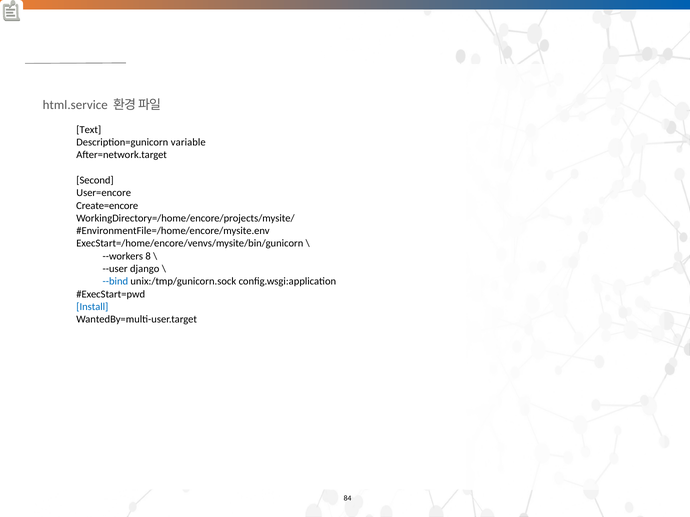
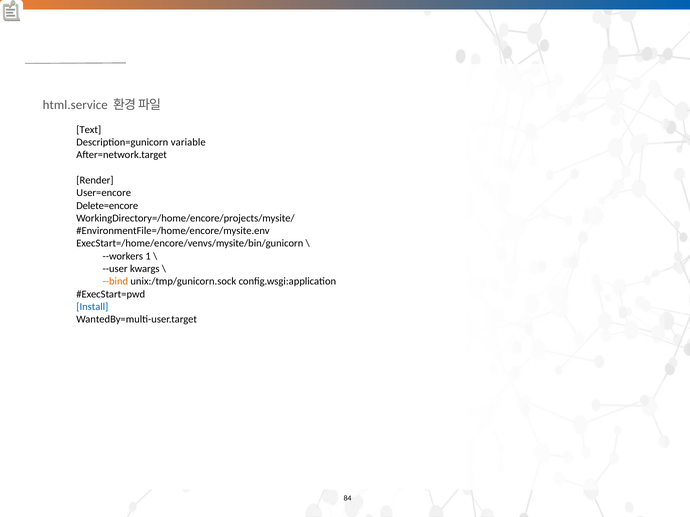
Second: Second -> Render
Create=encore: Create=encore -> Delete=encore
8: 8 -> 1
django: django -> kwargs
--bind colour: blue -> orange
